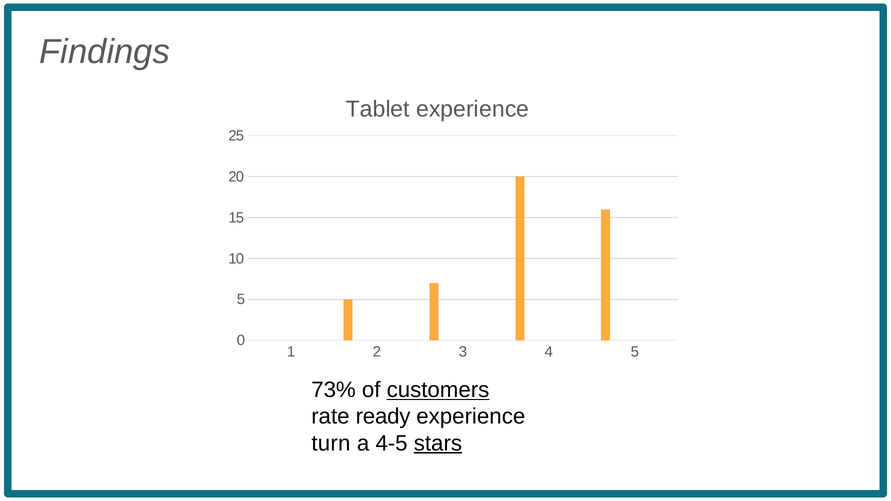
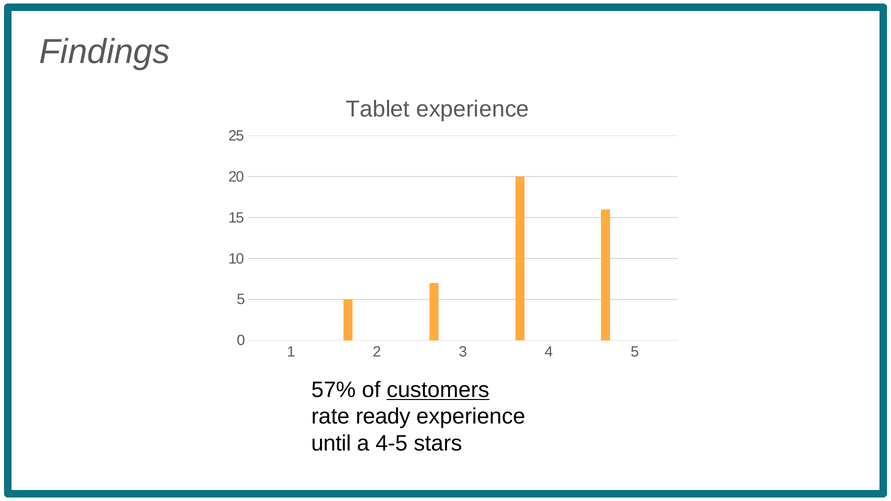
73%: 73% -> 57%
turn: turn -> until
stars underline: present -> none
